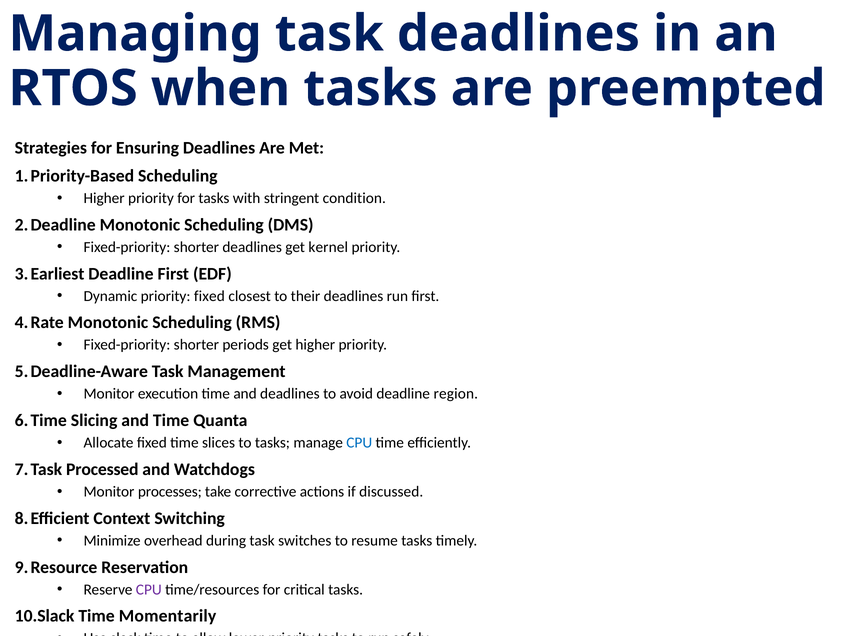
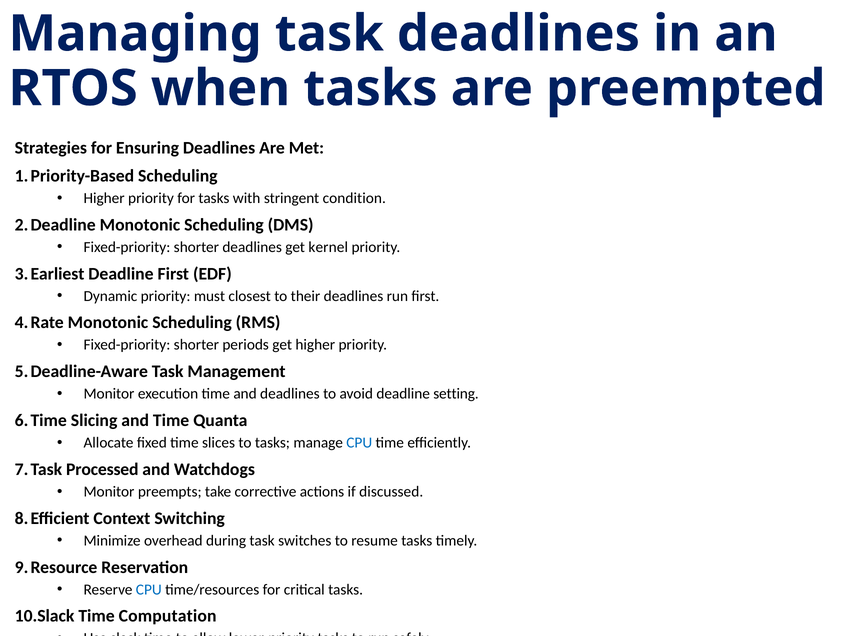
priority fixed: fixed -> must
region: region -> setting
processes: processes -> preempts
CPU at (149, 589) colour: purple -> blue
Momentarily: Momentarily -> Computation
